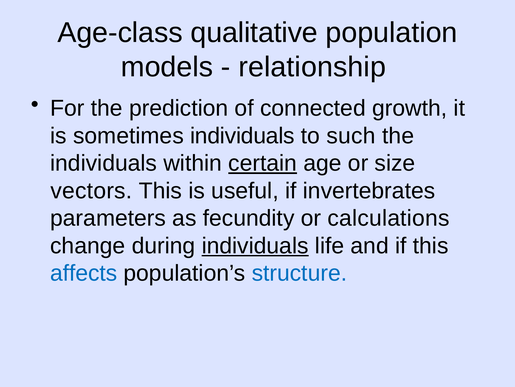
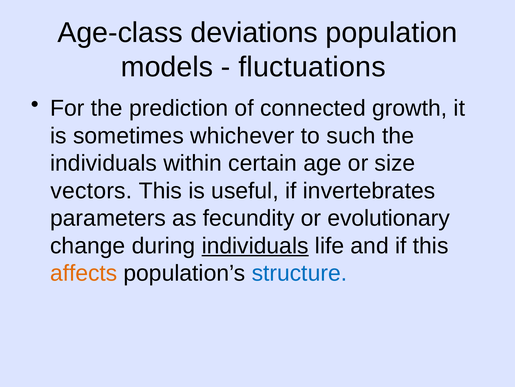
qualitative: qualitative -> deviations
relationship: relationship -> fluctuations
sometimes individuals: individuals -> whichever
certain underline: present -> none
calculations: calculations -> evolutionary
affects colour: blue -> orange
